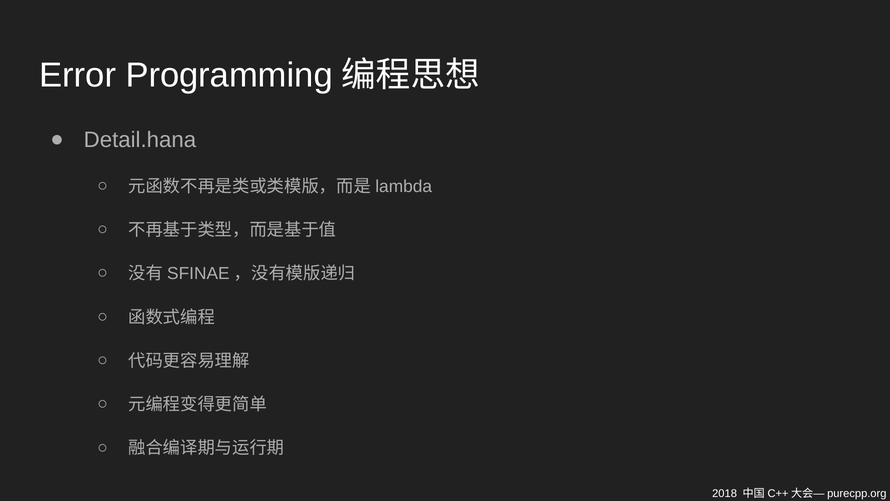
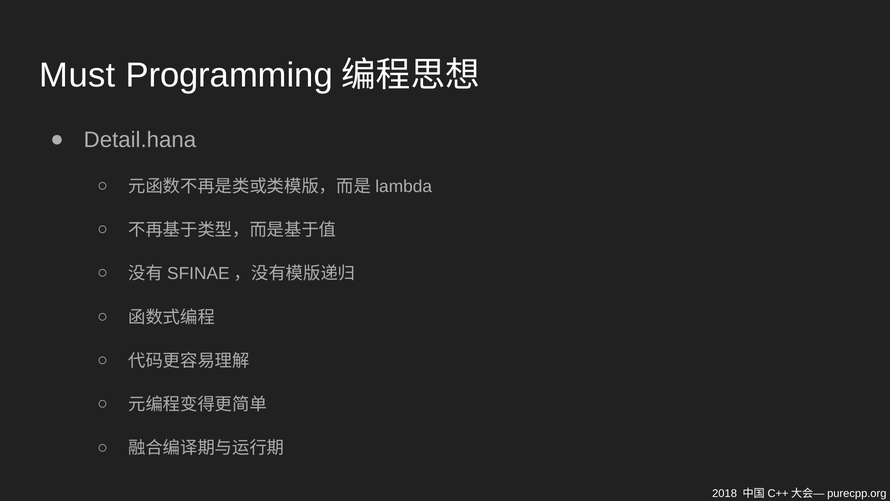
Error: Error -> Must
